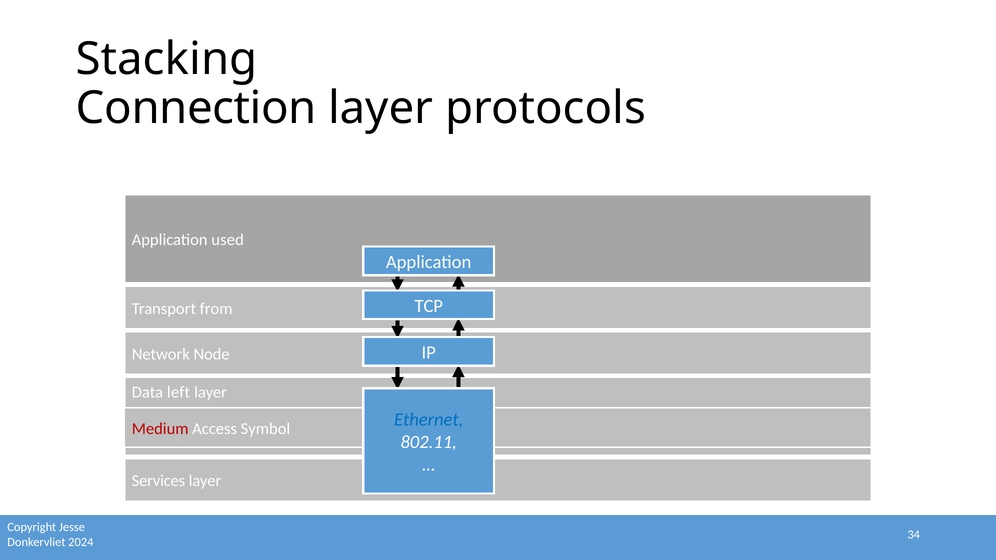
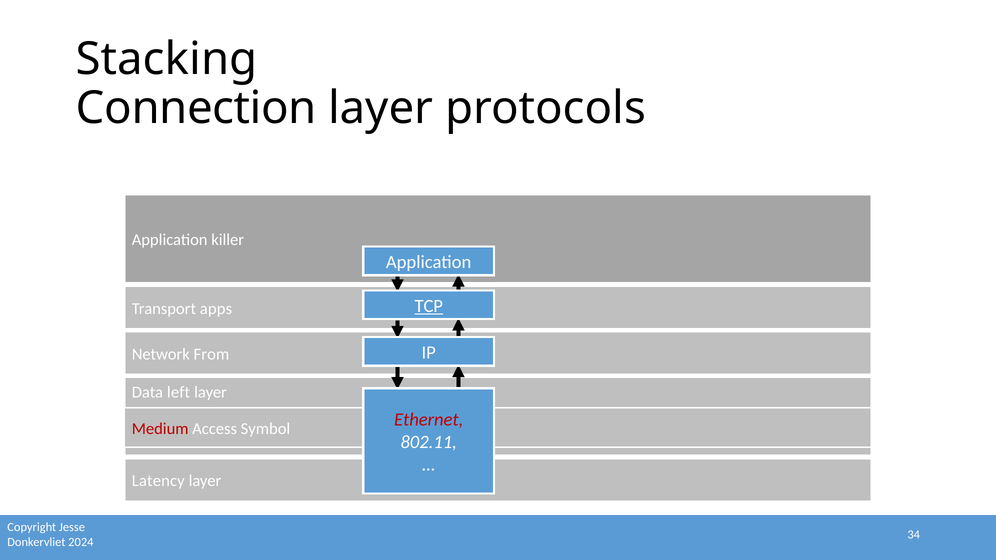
used: used -> killer
TCP underline: none -> present
from: from -> apps
Node: Node -> From
Ethernet colour: blue -> red
Services: Services -> Latency
